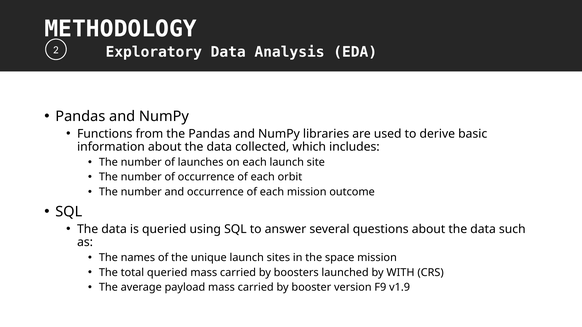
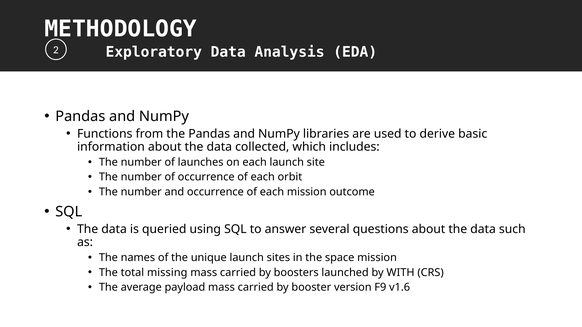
total queried: queried -> missing
v1.9: v1.9 -> v1.6
